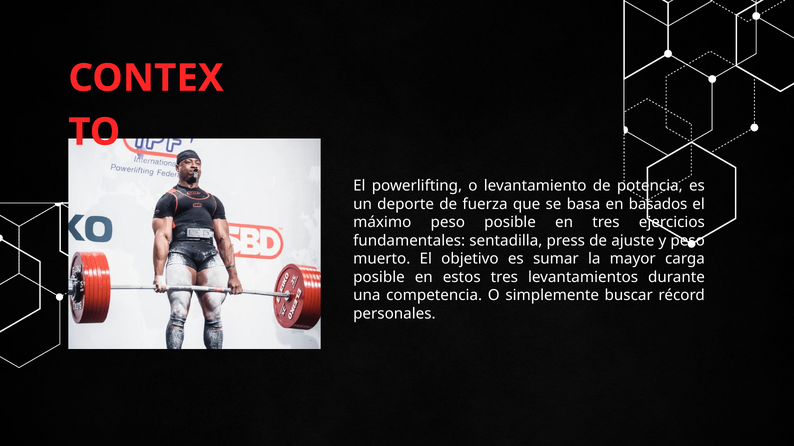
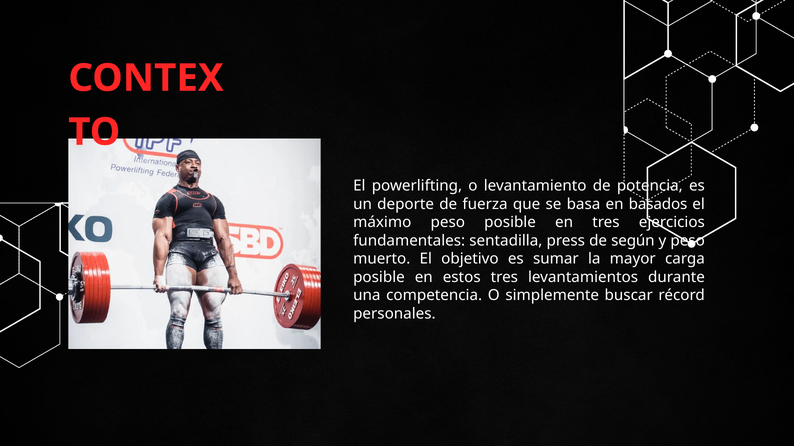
ajuste: ajuste -> según
